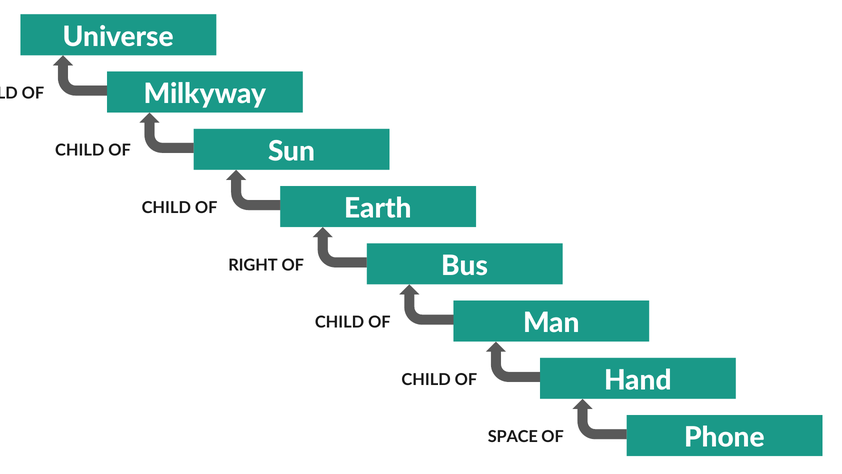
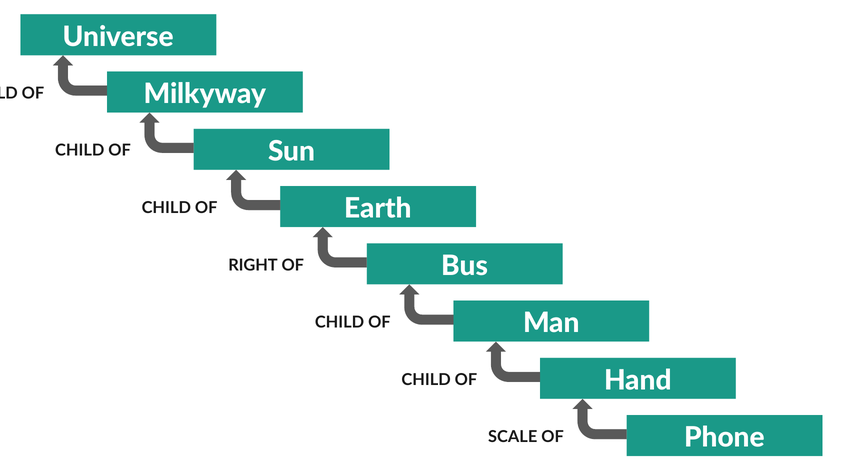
SPACE: SPACE -> SCALE
